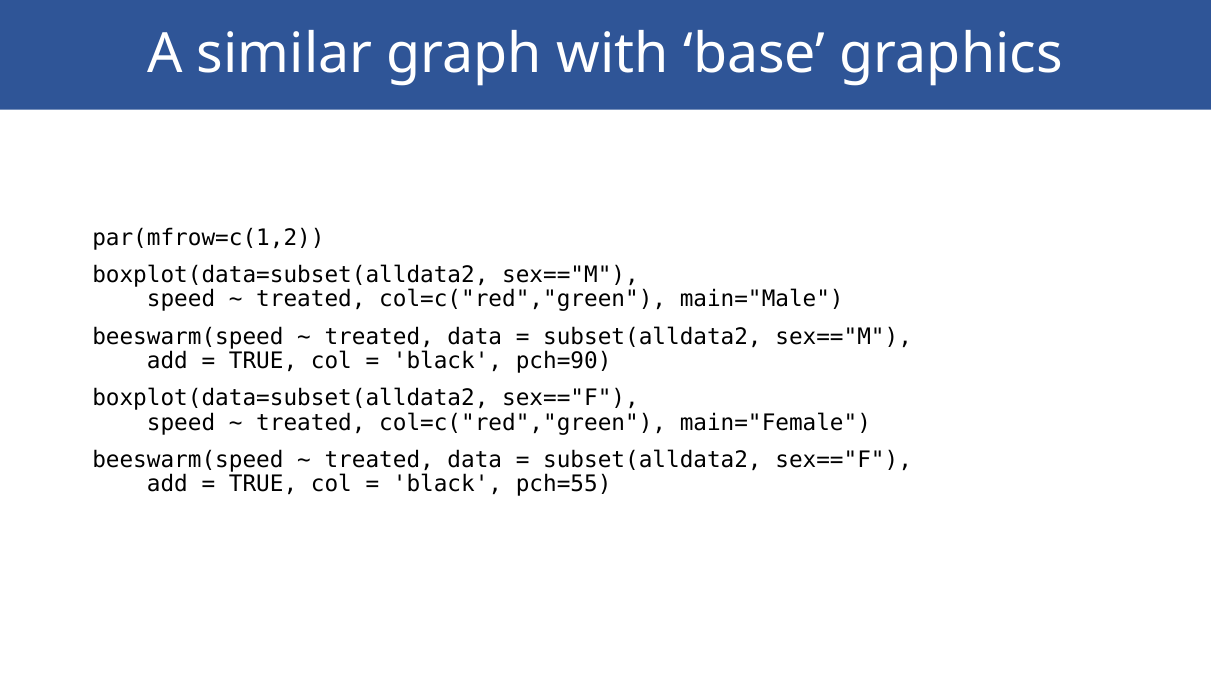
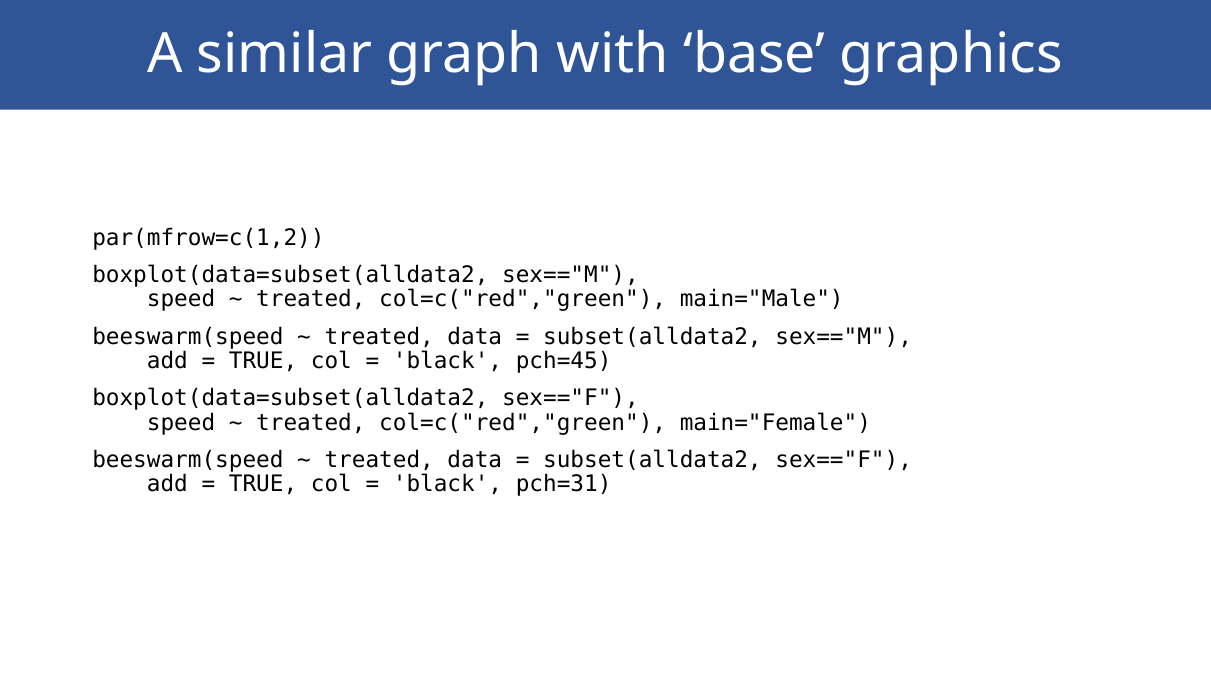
pch=90: pch=90 -> pch=45
pch=55: pch=55 -> pch=31
